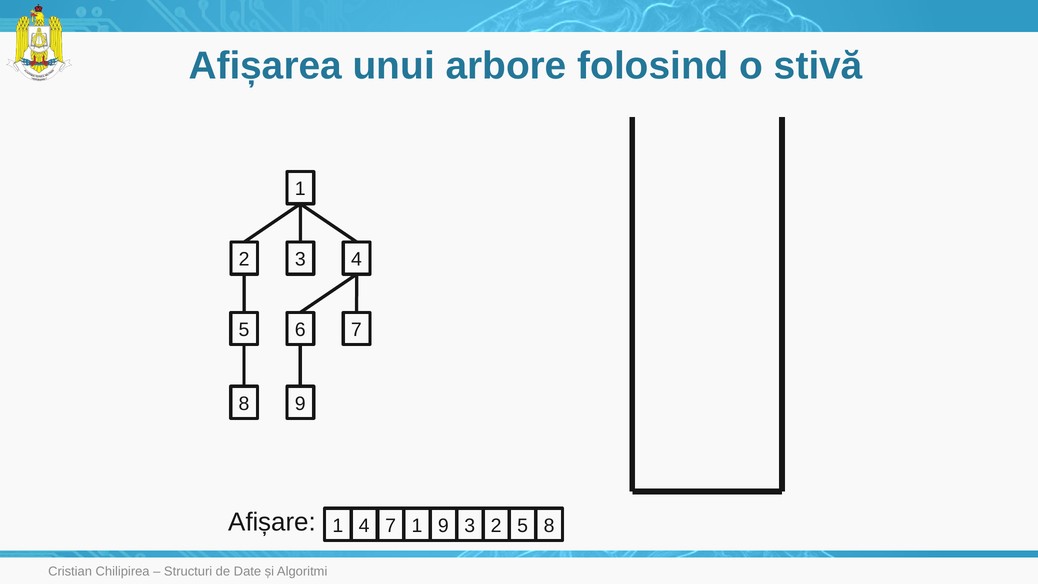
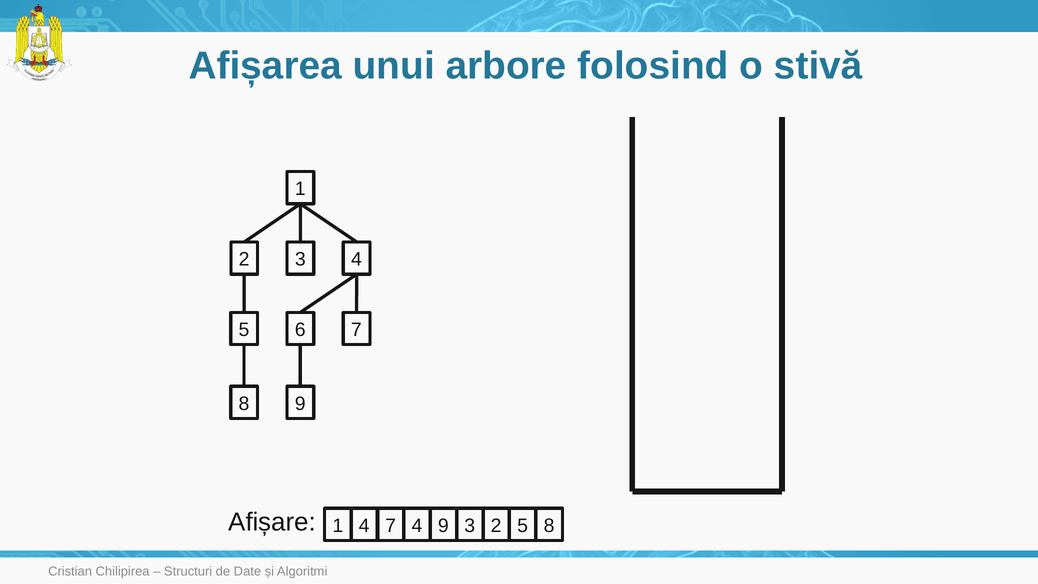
4 1: 1 -> 4
